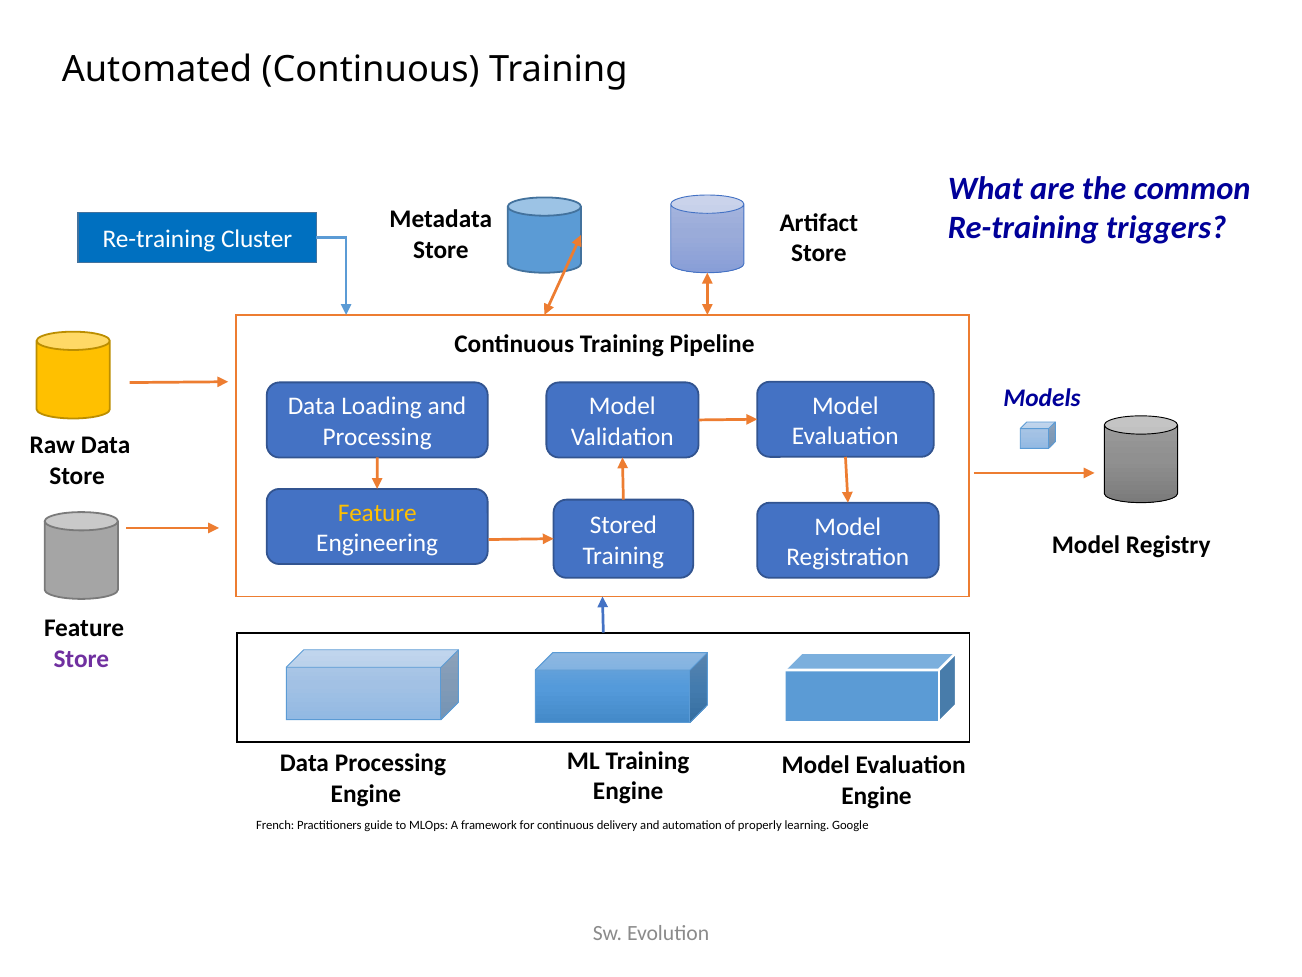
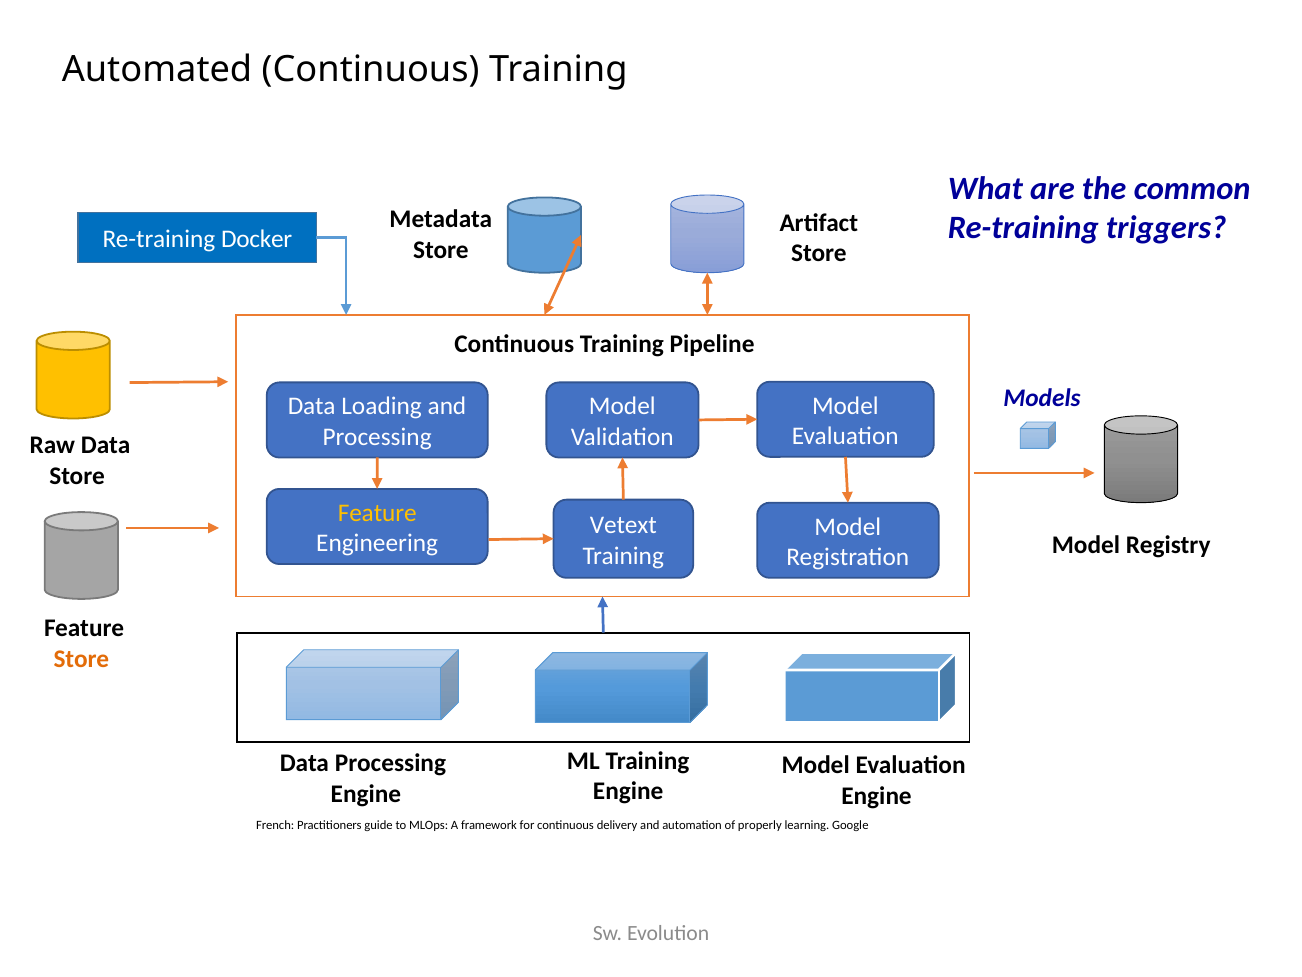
Cluster: Cluster -> Docker
Stored: Stored -> Vetext
Store at (81, 659) colour: purple -> orange
